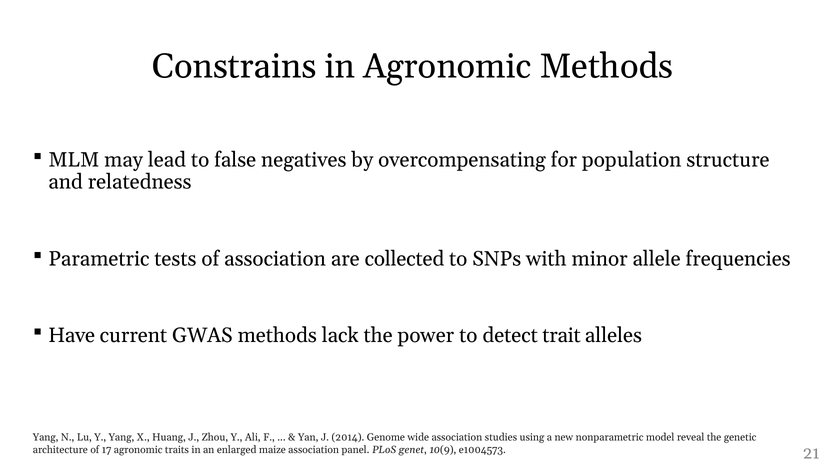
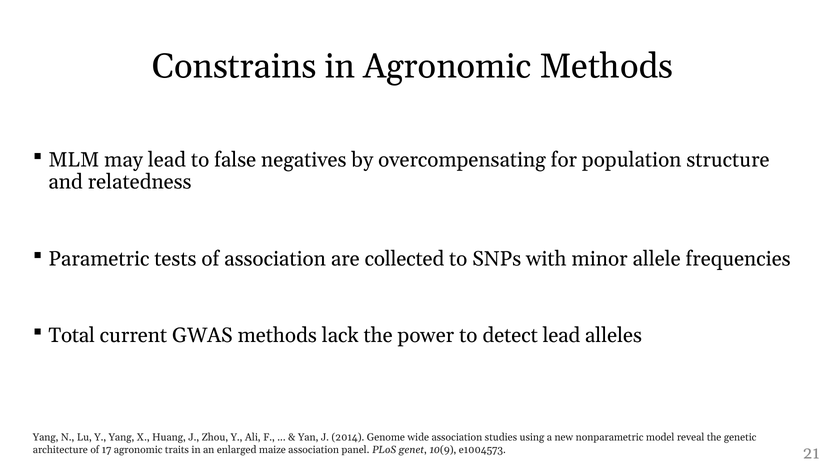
Have: Have -> Total
detect trait: trait -> lead
